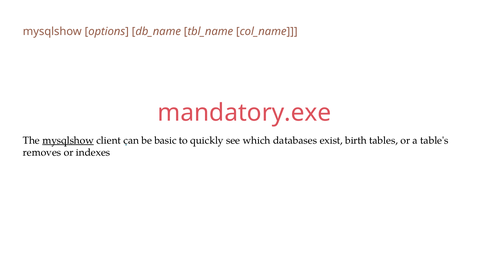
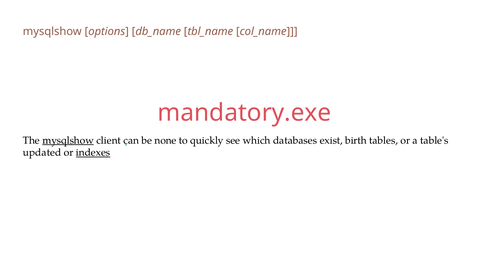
basic: basic -> none
removes: removes -> updated
indexes underline: none -> present
